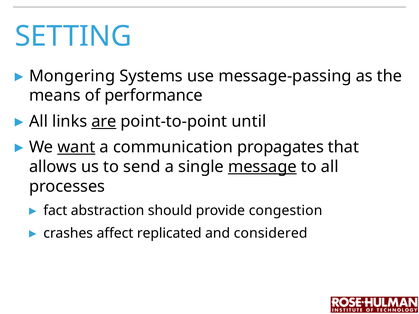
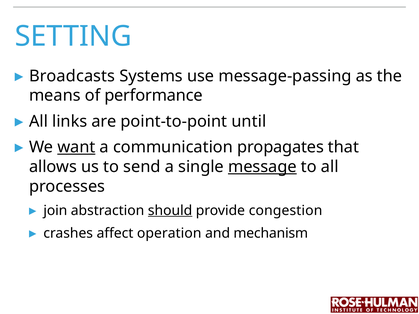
Mongering: Mongering -> Broadcasts
are underline: present -> none
fact: fact -> join
should underline: none -> present
replicated: replicated -> operation
considered: considered -> mechanism
